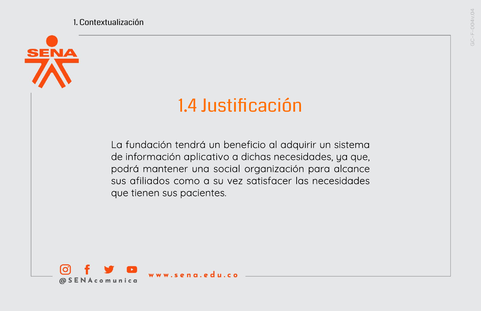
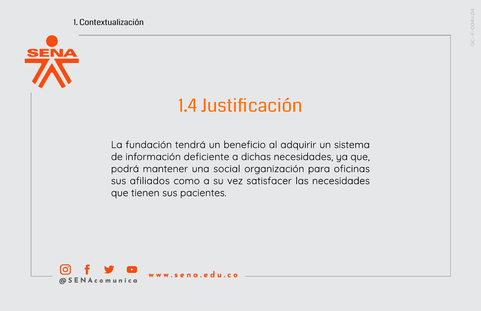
aplicativo: aplicativo -> deficiente
alcance: alcance -> oficinas
